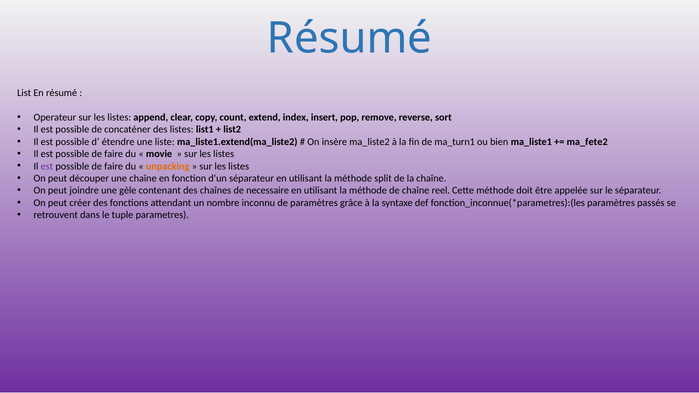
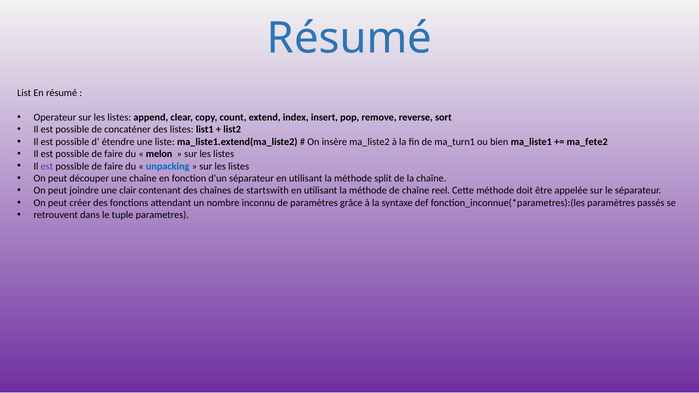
movie: movie -> melon
unpacking colour: orange -> blue
gèle: gèle -> clair
necessaire: necessaire -> startswith
